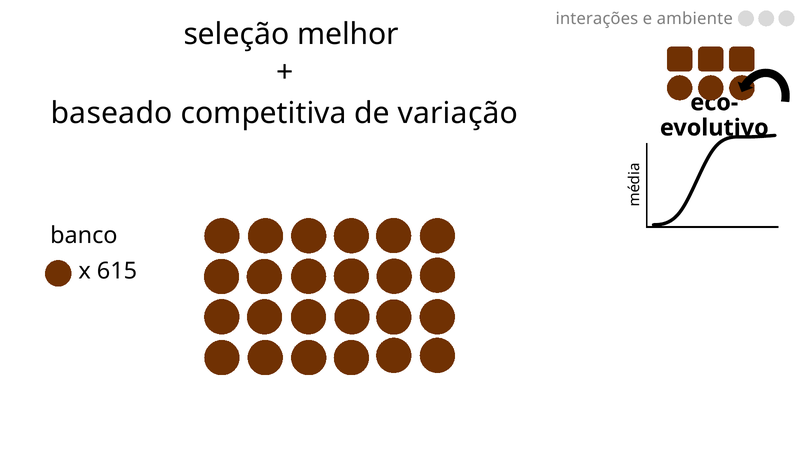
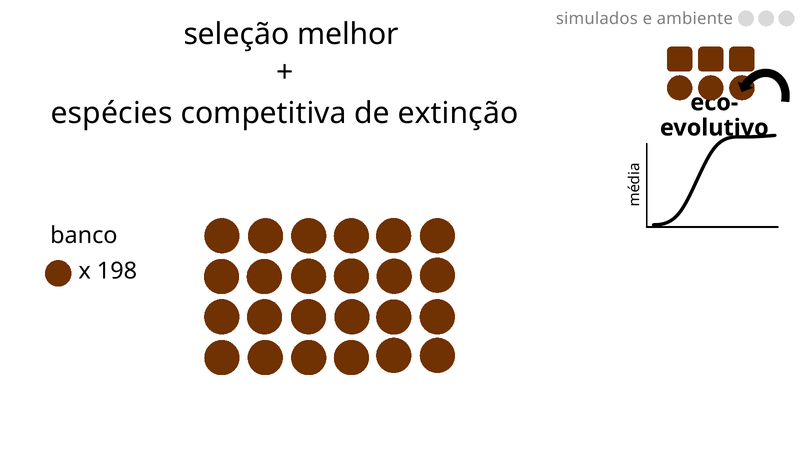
interações: interações -> simulados
baseado: baseado -> espécies
variação: variação -> extinção
615: 615 -> 198
